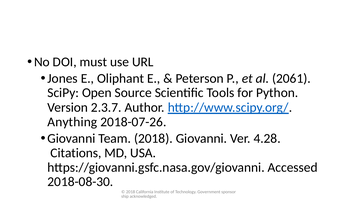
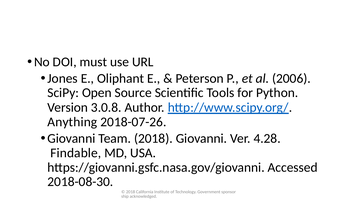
2061: 2061 -> 2006
2.3.7: 2.3.7 -> 3.0.8
Citations: Citations -> Findable
